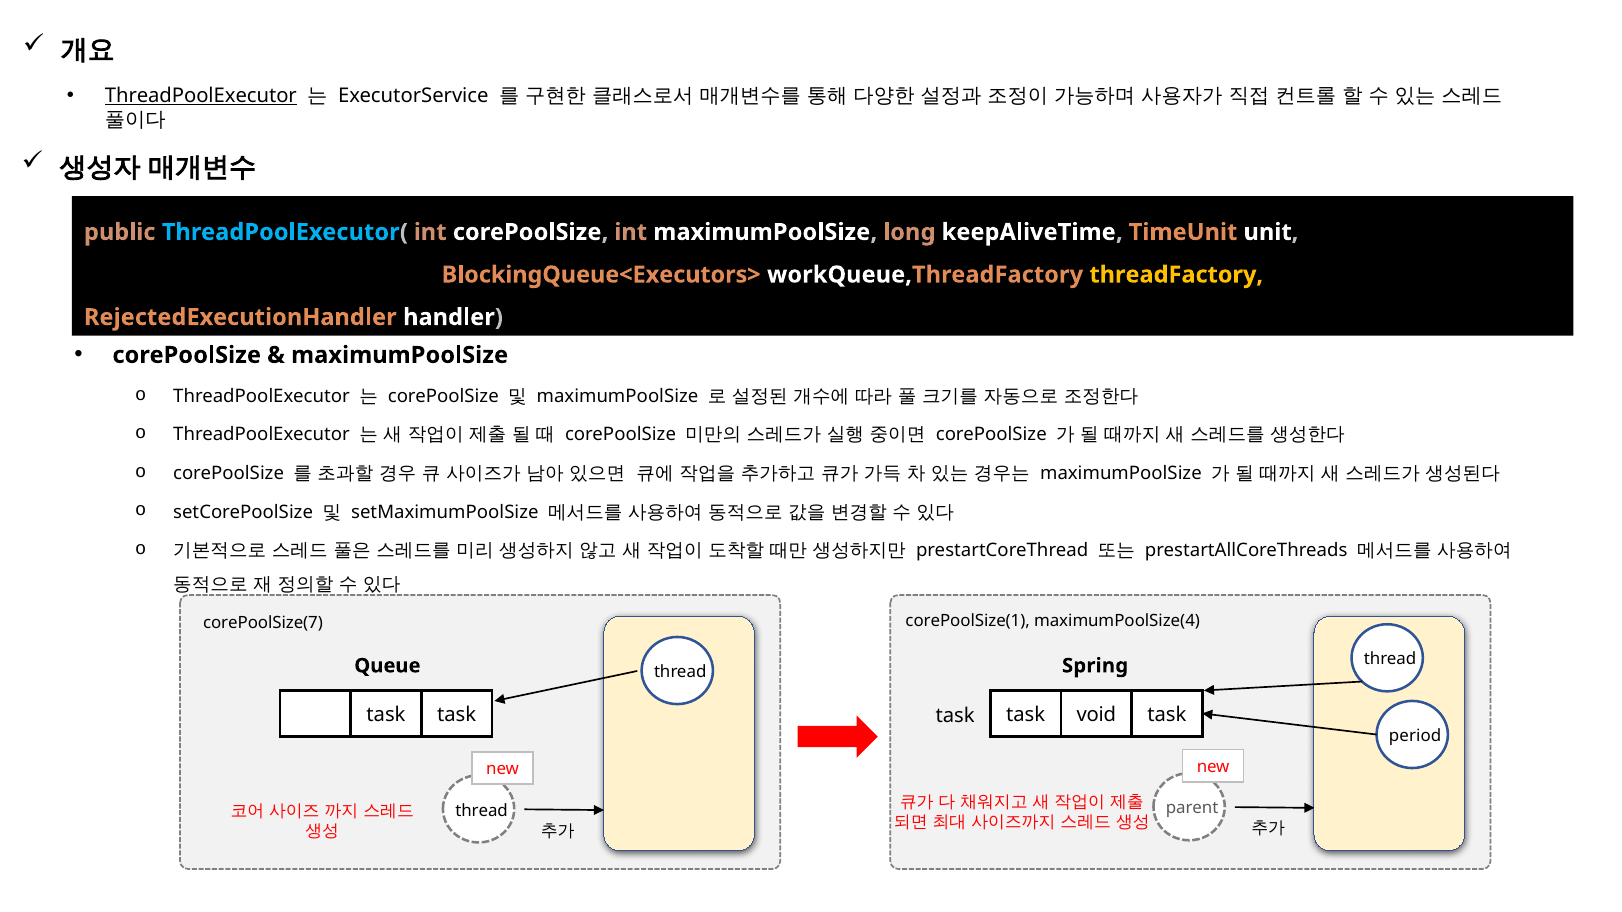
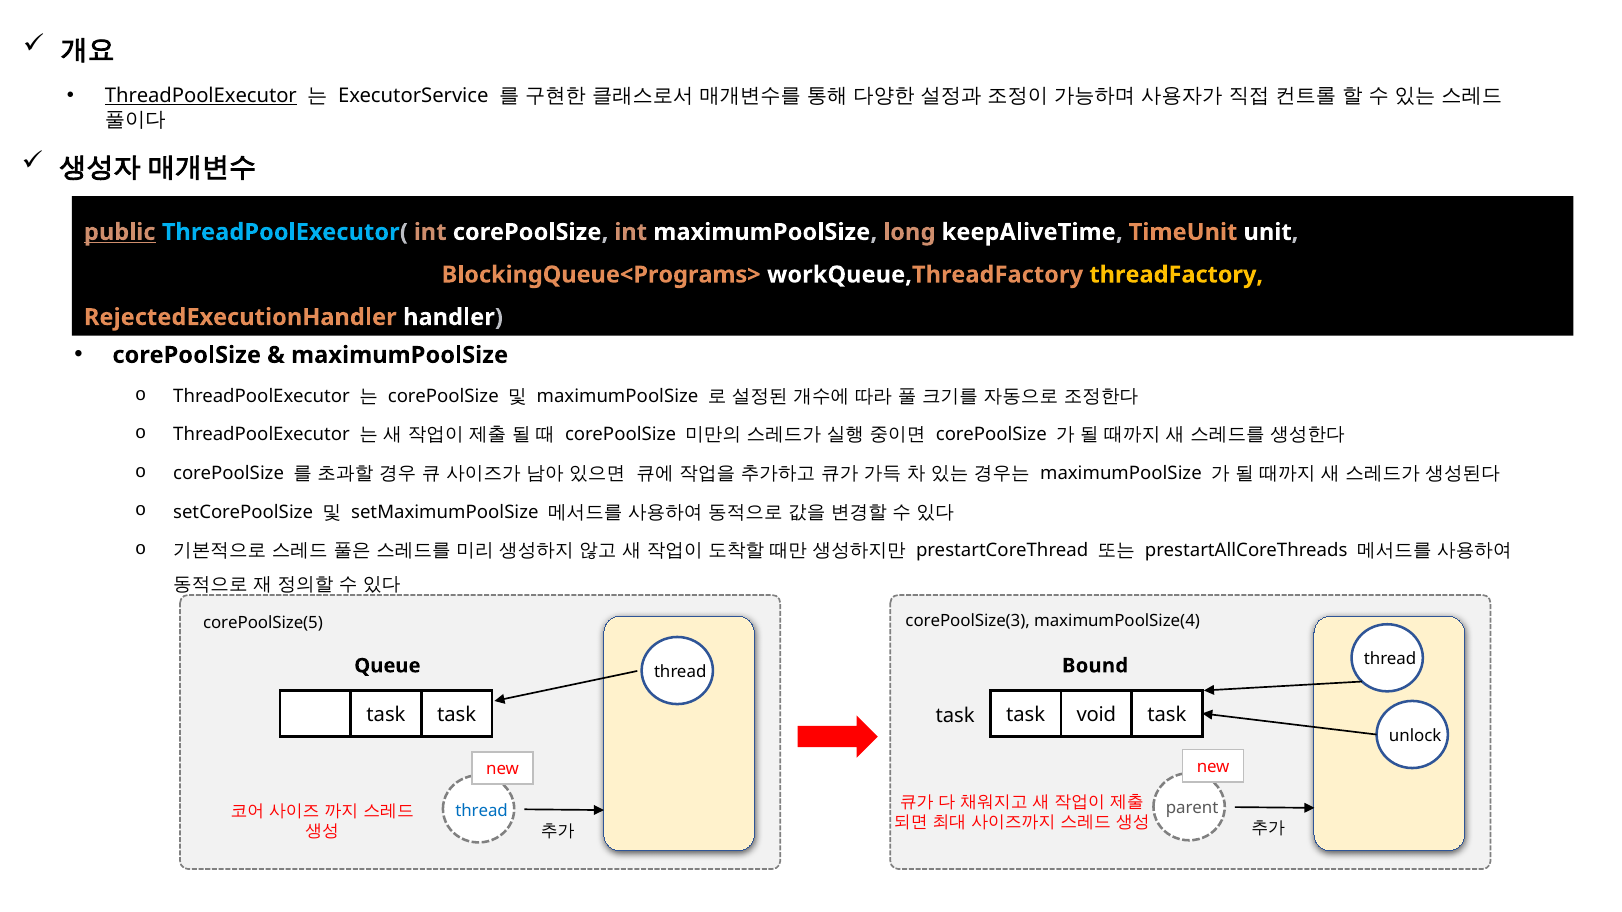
public underline: none -> present
BlockingQueue<Executors>: BlockingQueue<Executors> -> BlockingQueue<Programs>
corePoolSize(1: corePoolSize(1 -> corePoolSize(3
corePoolSize(7: corePoolSize(7 -> corePoolSize(5
Spring: Spring -> Bound
period: period -> unlock
thread at (482, 811) colour: black -> blue
